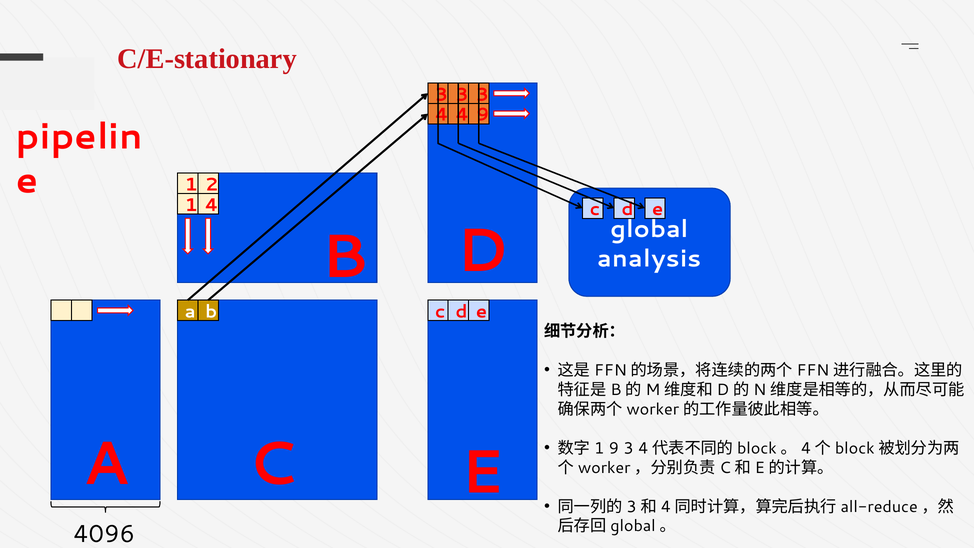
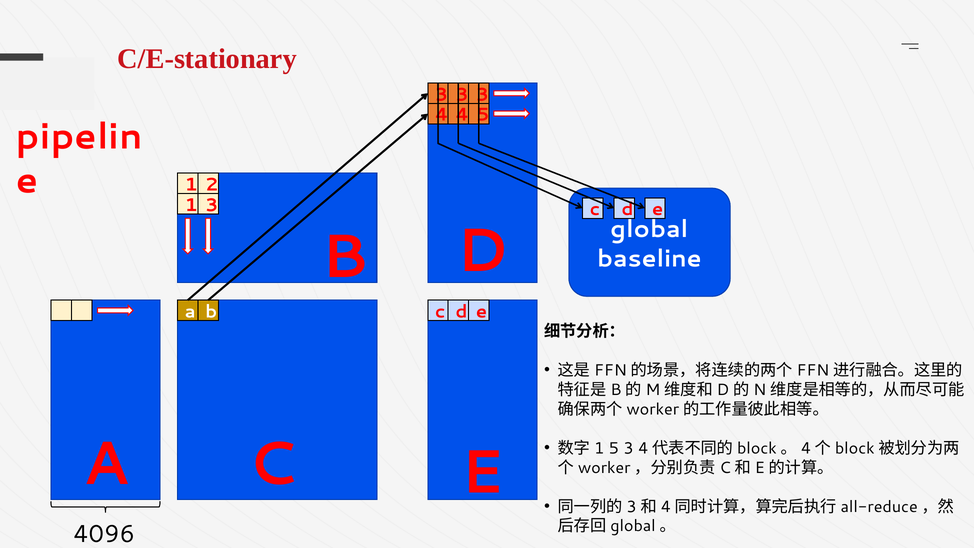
4 9: 9 -> 5
1 4: 4 -> 3
analysis: analysis -> baseline
9 at (614, 448): 9 -> 5
